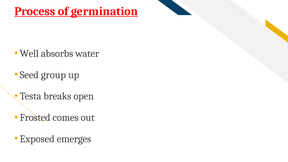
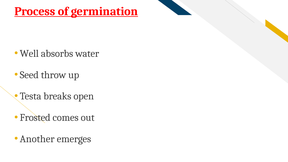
group: group -> throw
Exposed: Exposed -> Another
